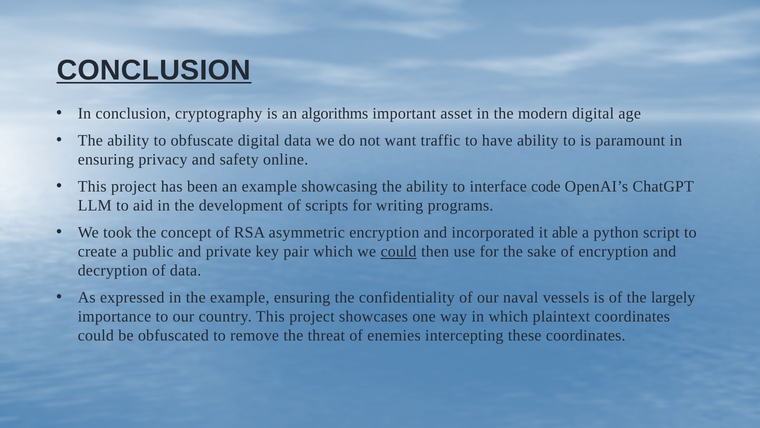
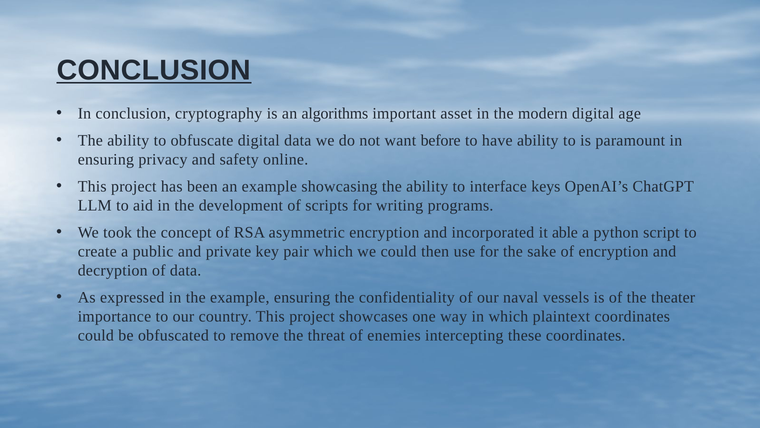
traffic: traffic -> before
code: code -> keys
could at (399, 251) underline: present -> none
largely: largely -> theater
